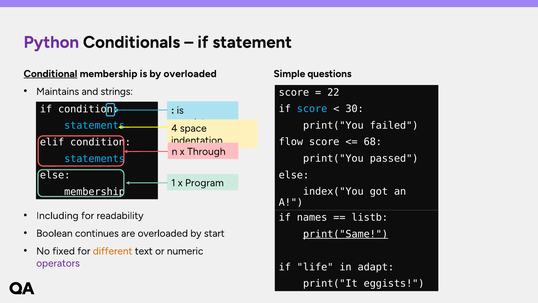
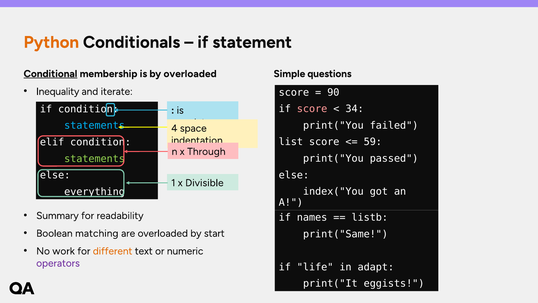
Python colour: purple -> orange
Maintains: Maintains -> Inequality
strings: strings -> iterate
22: 22 -> 90
score at (312, 109) colour: light blue -> pink
30: 30 -> 34
flow: flow -> list
68: 68 -> 59
statements at (95, 158) colour: light blue -> light green
Program: Program -> Divisible
membership at (95, 192): membership -> everything
Including: Including -> Summary
continues: continues -> matching
print("Same underline: present -> none
fixed: fixed -> work
